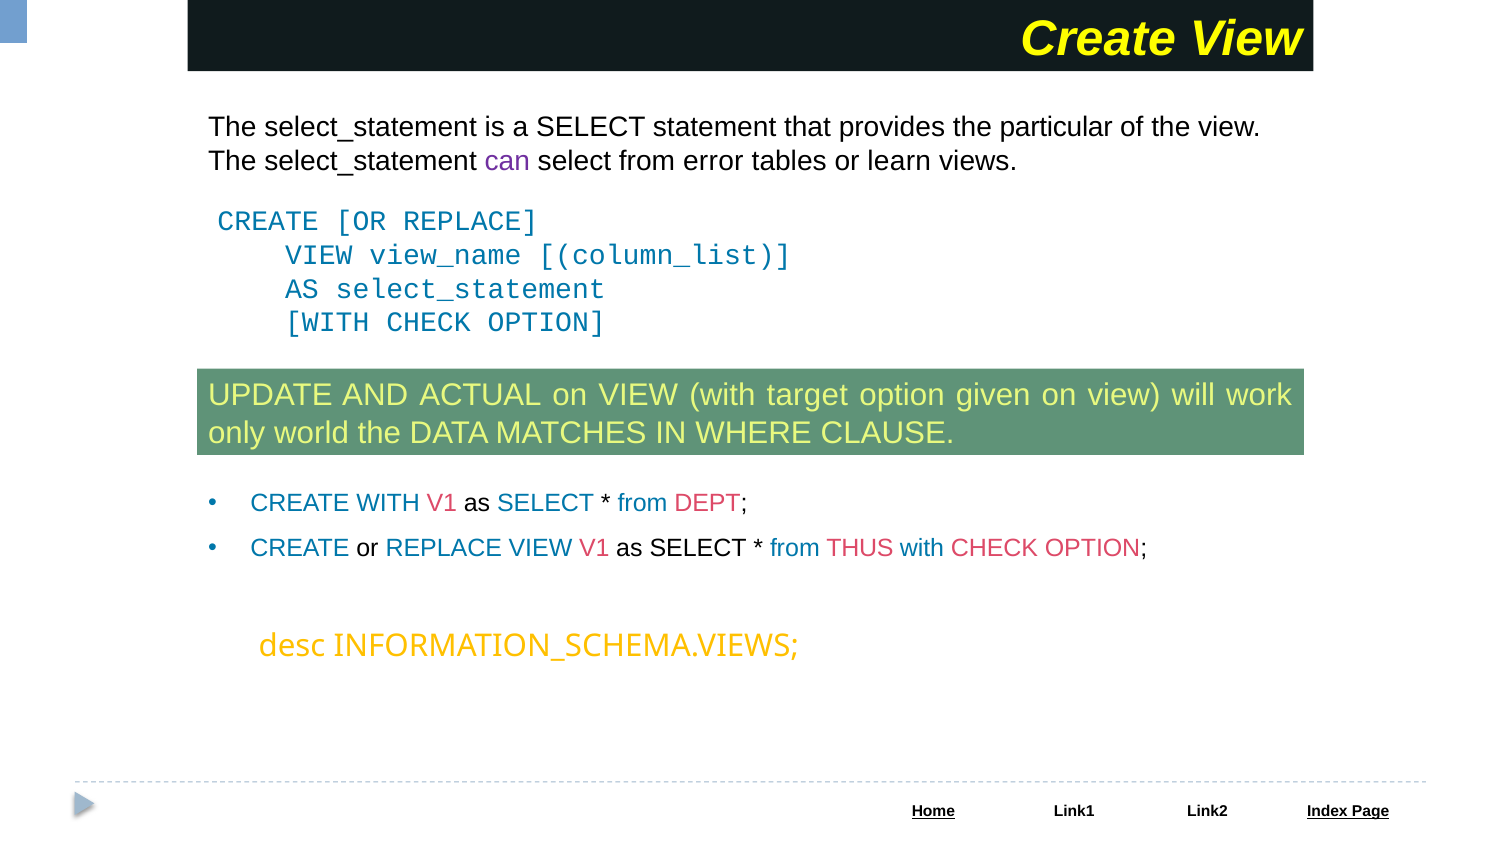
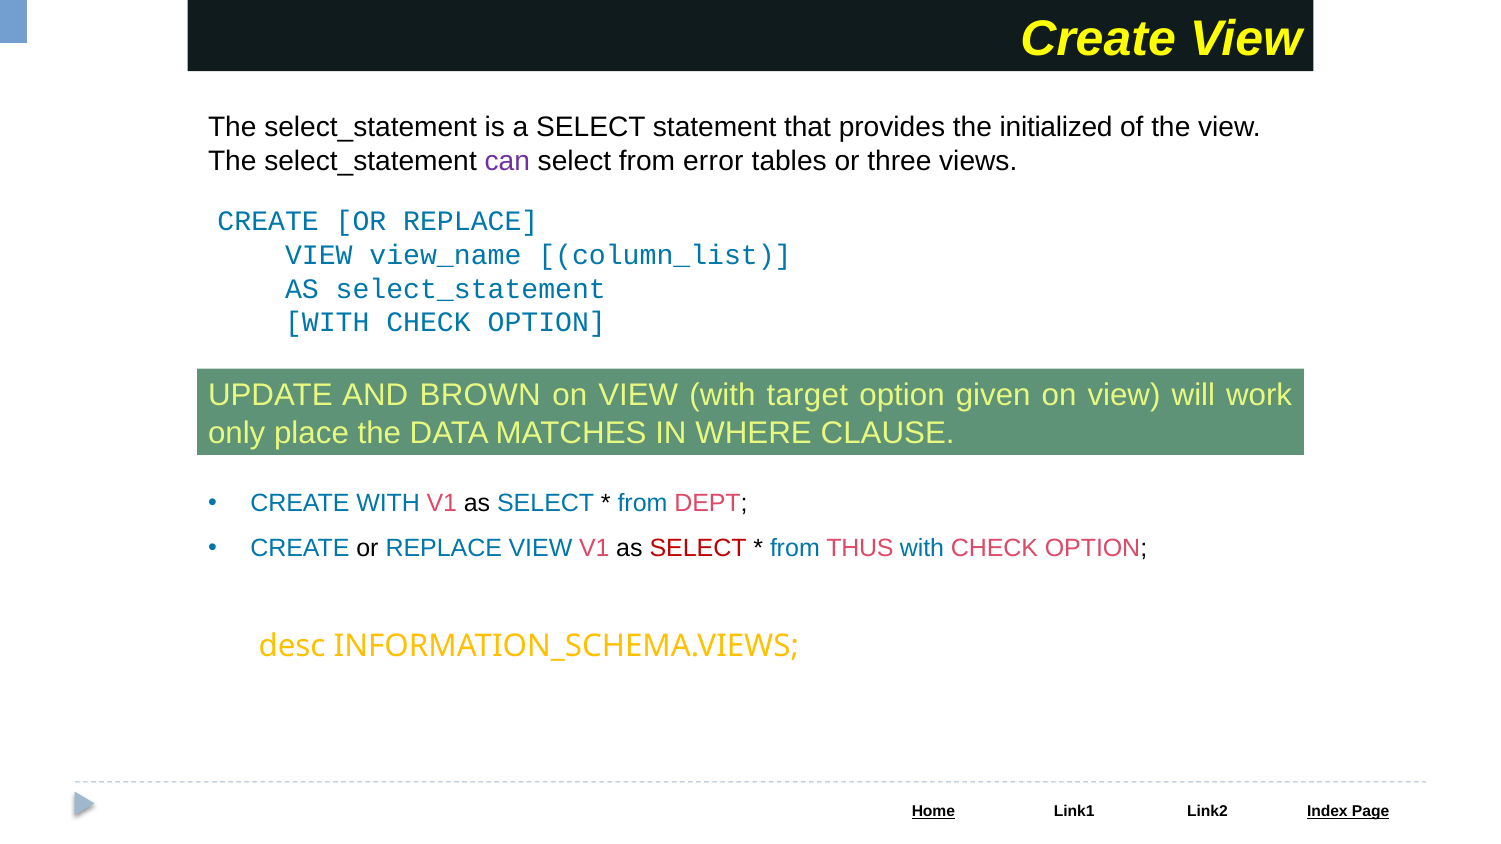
particular: particular -> initialized
learn: learn -> three
ACTUAL: ACTUAL -> BROWN
world: world -> place
SELECT at (698, 549) colour: black -> red
